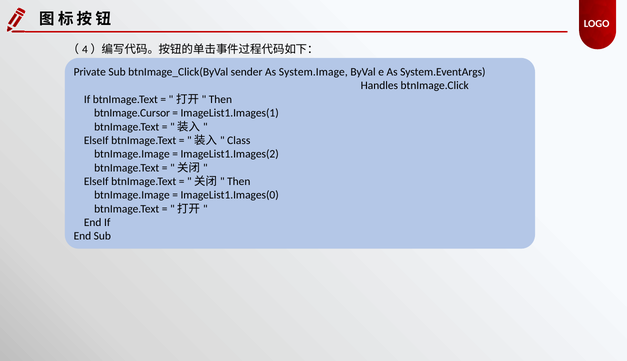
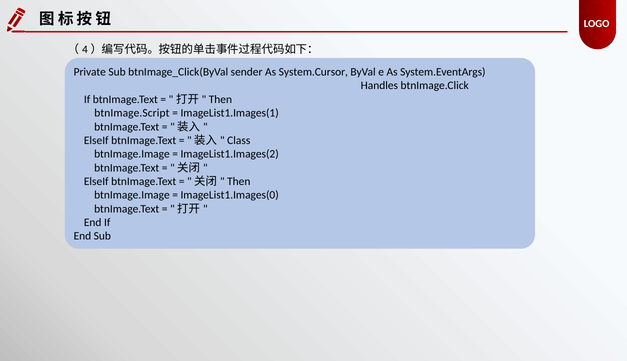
System.Image: System.Image -> System.Cursor
btnImage.Cursor: btnImage.Cursor -> btnImage.Script
